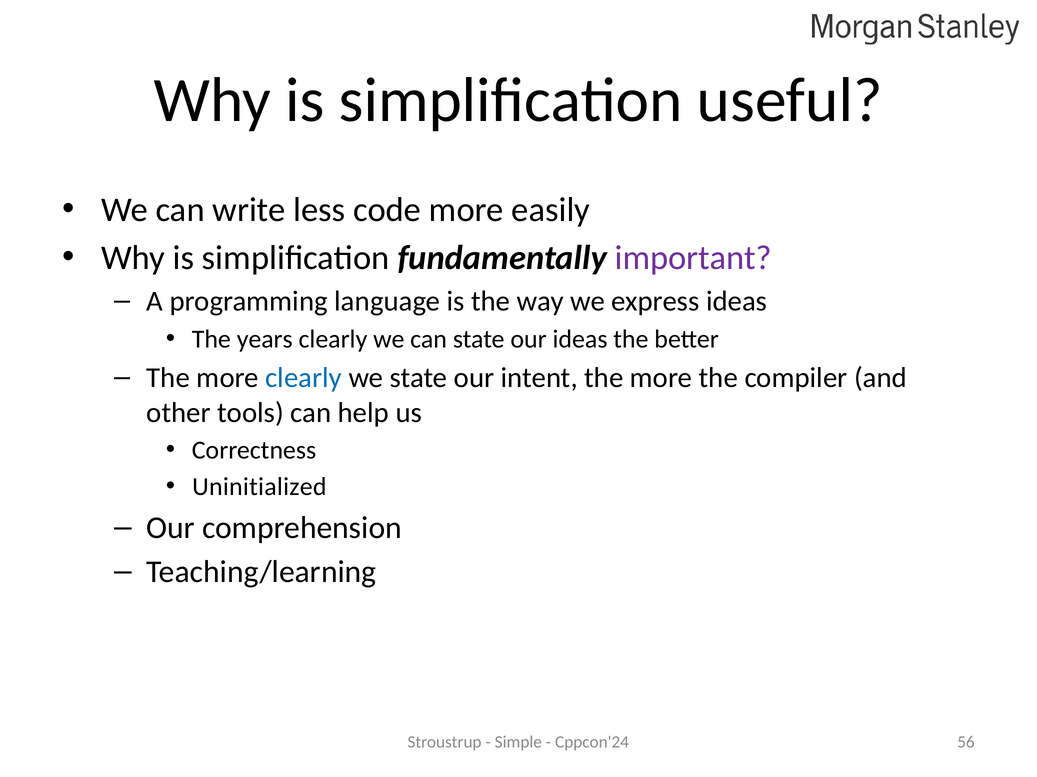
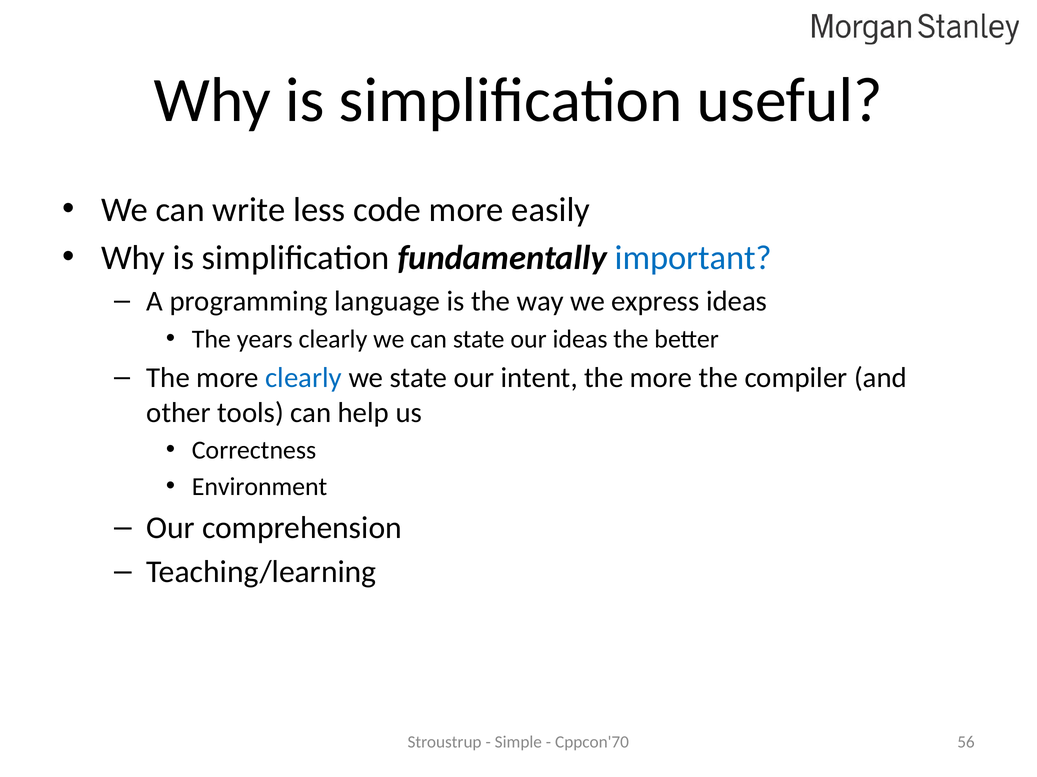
important colour: purple -> blue
Uninitialized: Uninitialized -> Environment
Cppcon'24: Cppcon'24 -> Cppcon'70
